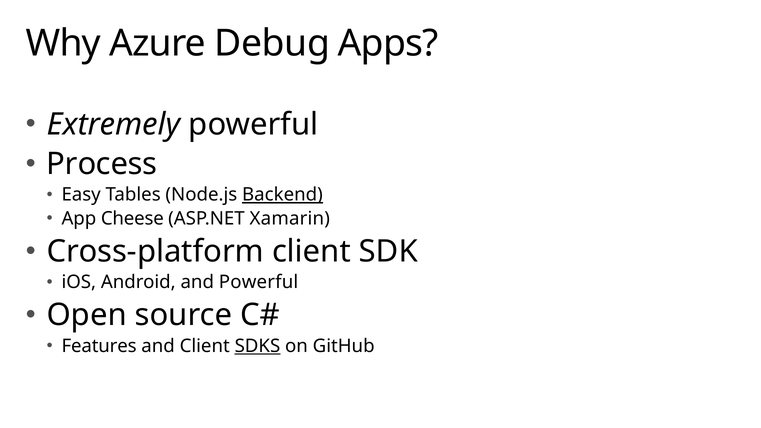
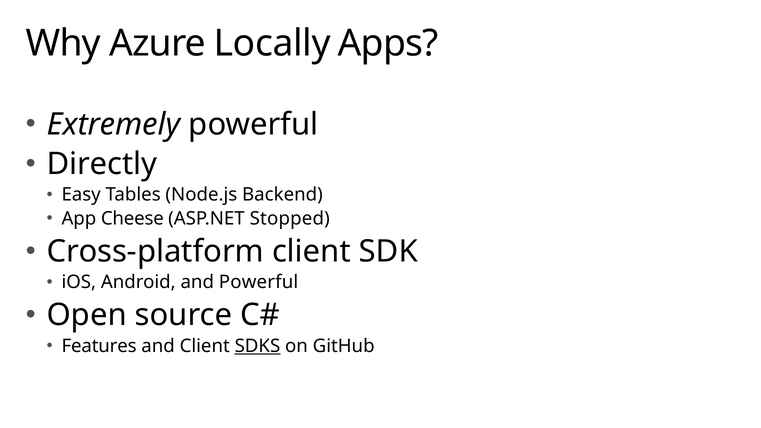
Debug: Debug -> Locally
Process: Process -> Directly
Backend underline: present -> none
Xamarin: Xamarin -> Stopped
